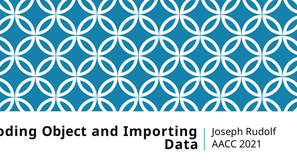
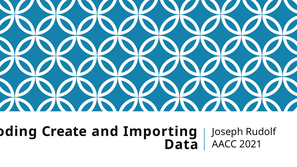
Object: Object -> Create
